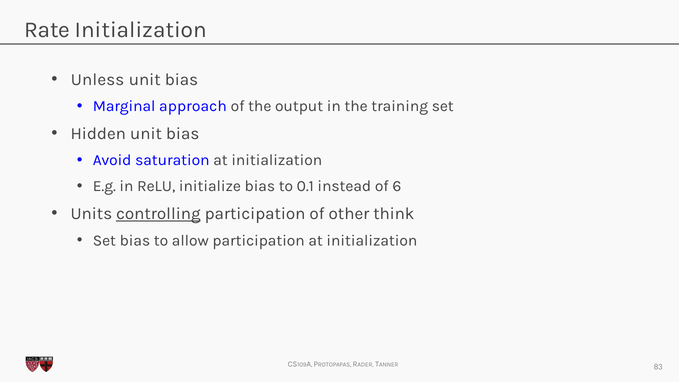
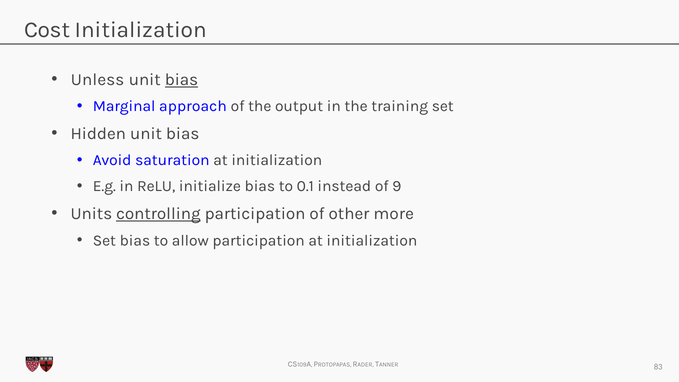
Rate: Rate -> Cost
bias at (181, 79) underline: none -> present
6: 6 -> 9
think: think -> more
